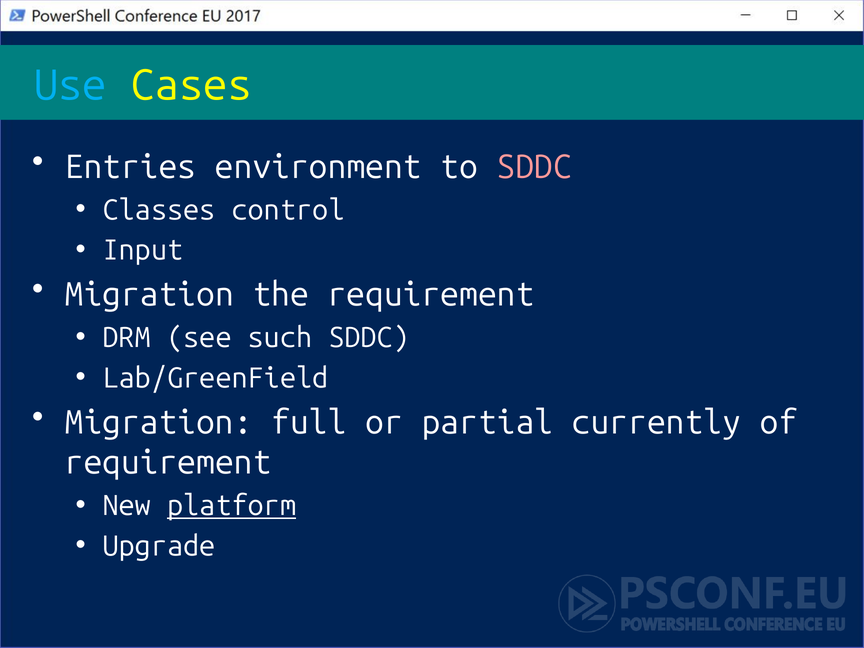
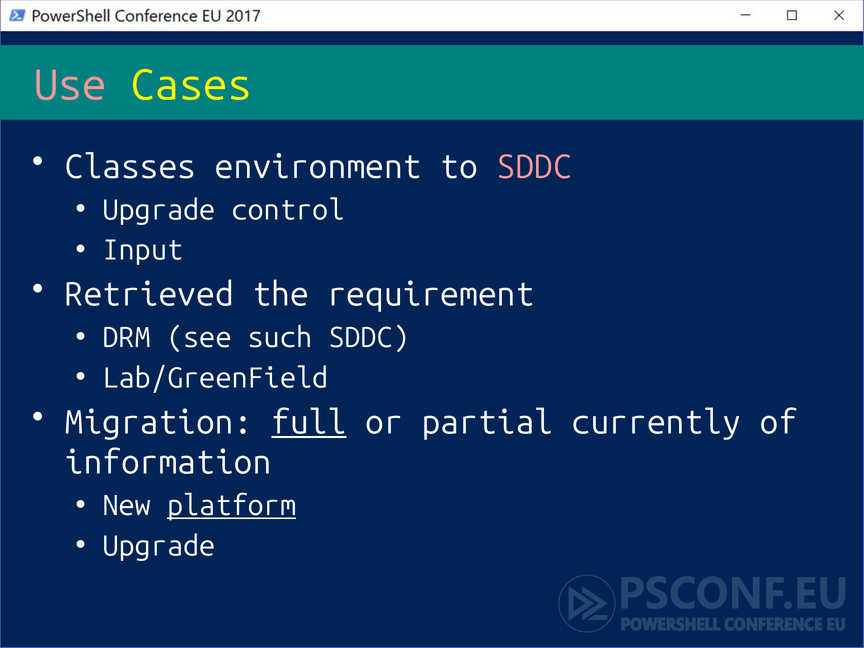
Use colour: light blue -> pink
Entries: Entries -> Classes
Classes at (159, 210): Classes -> Upgrade
Migration at (149, 295): Migration -> Retrieved
full underline: none -> present
requirement at (168, 463): requirement -> information
